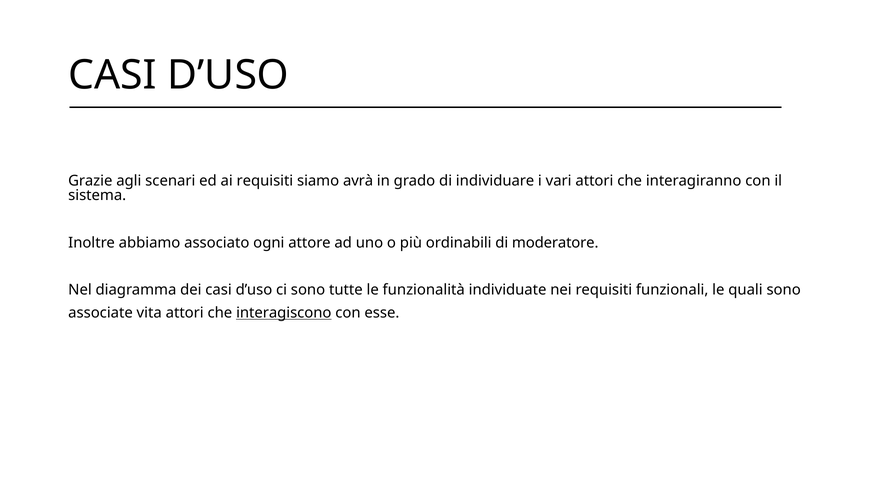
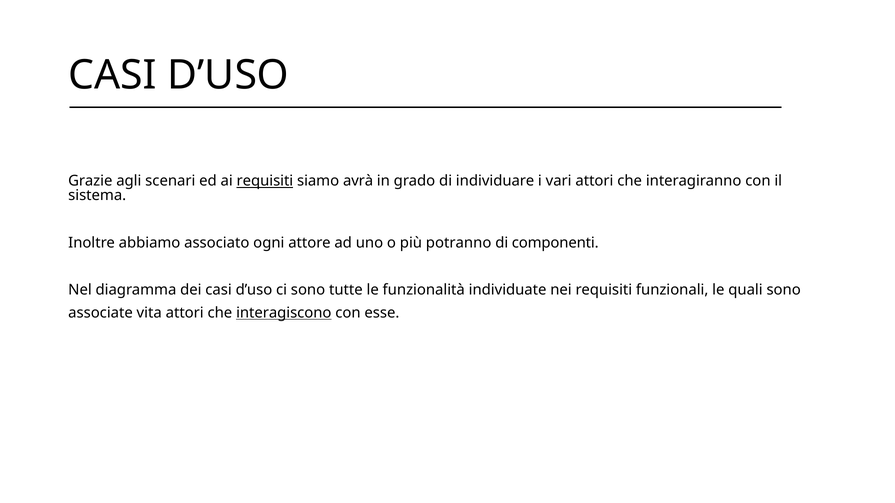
requisiti at (265, 181) underline: none -> present
ordinabili: ordinabili -> potranno
moderatore: moderatore -> componenti
